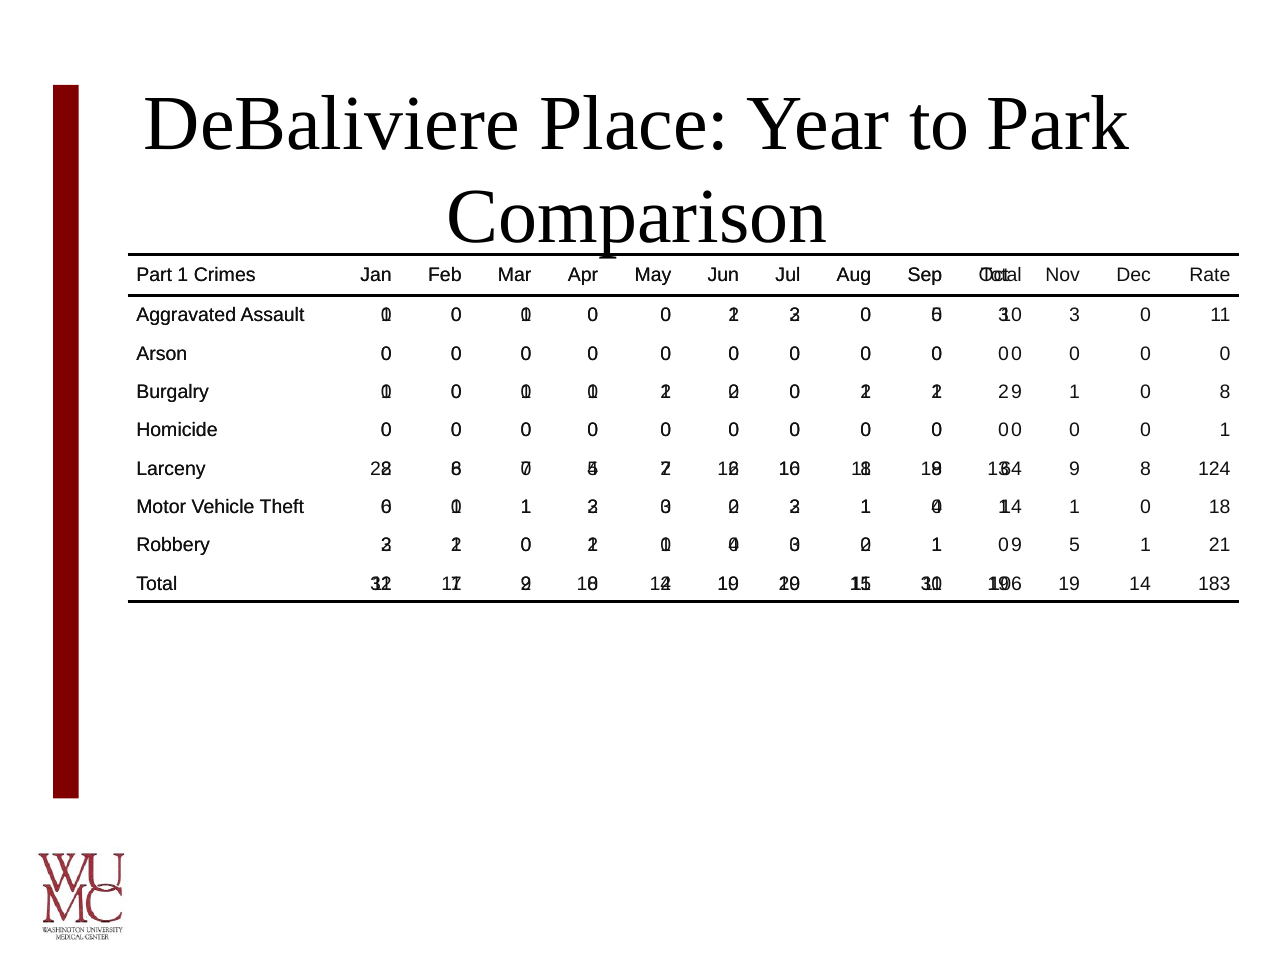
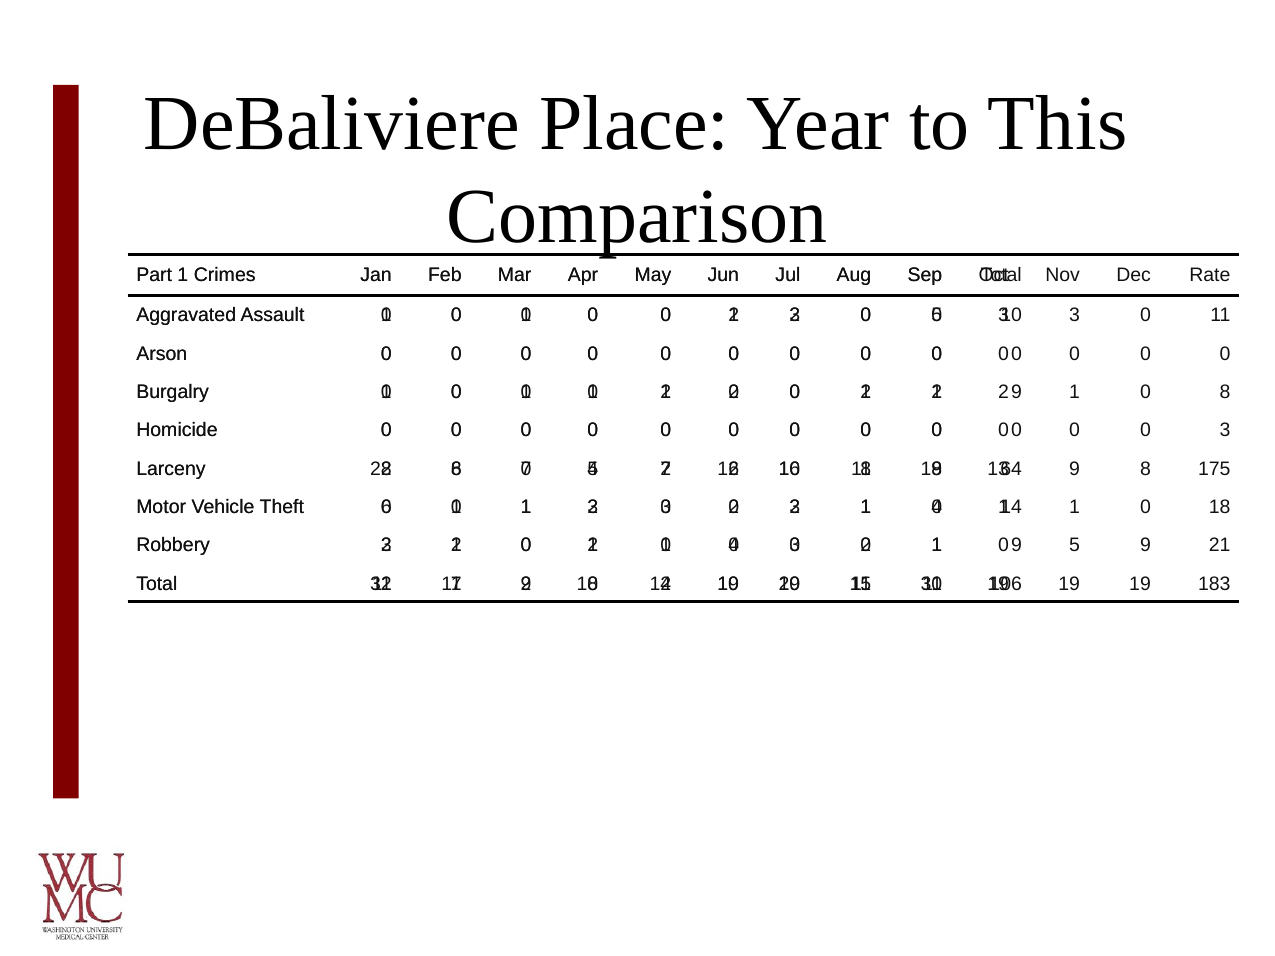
Park: Park -> This
1 at (1225, 431): 1 -> 3
124: 124 -> 175
5 1: 1 -> 9
14 at (1140, 584): 14 -> 19
